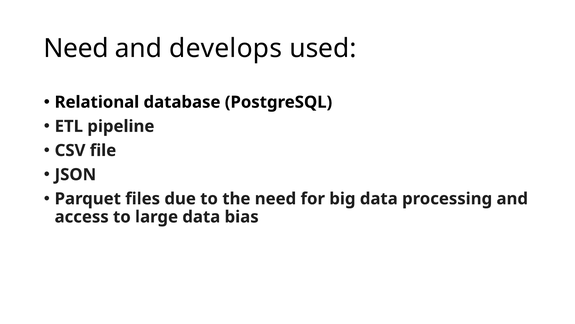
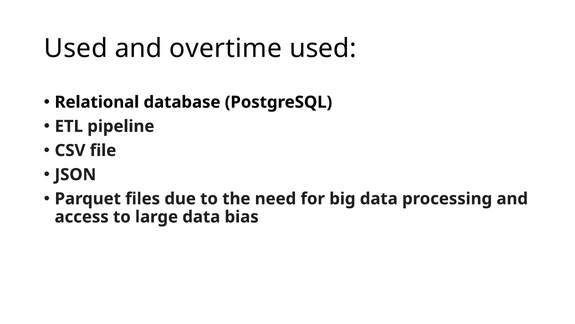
Need at (76, 48): Need -> Used
develops: develops -> overtime
